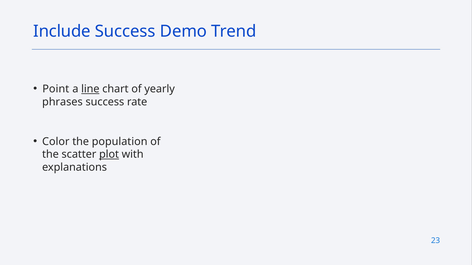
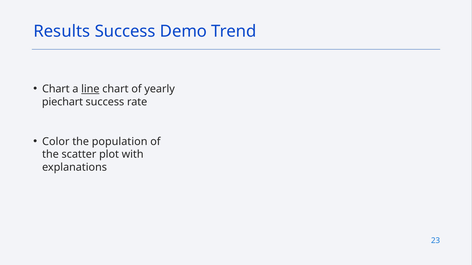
Include: Include -> Results
Point at (56, 89): Point -> Chart
phrases: phrases -> piechart
plot underline: present -> none
